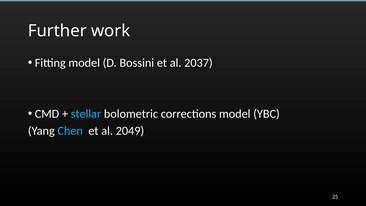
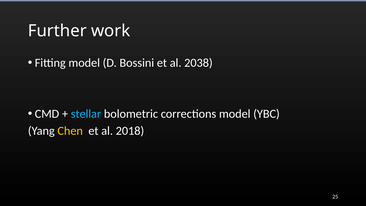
2037: 2037 -> 2038
Chen colour: light blue -> yellow
2049: 2049 -> 2018
